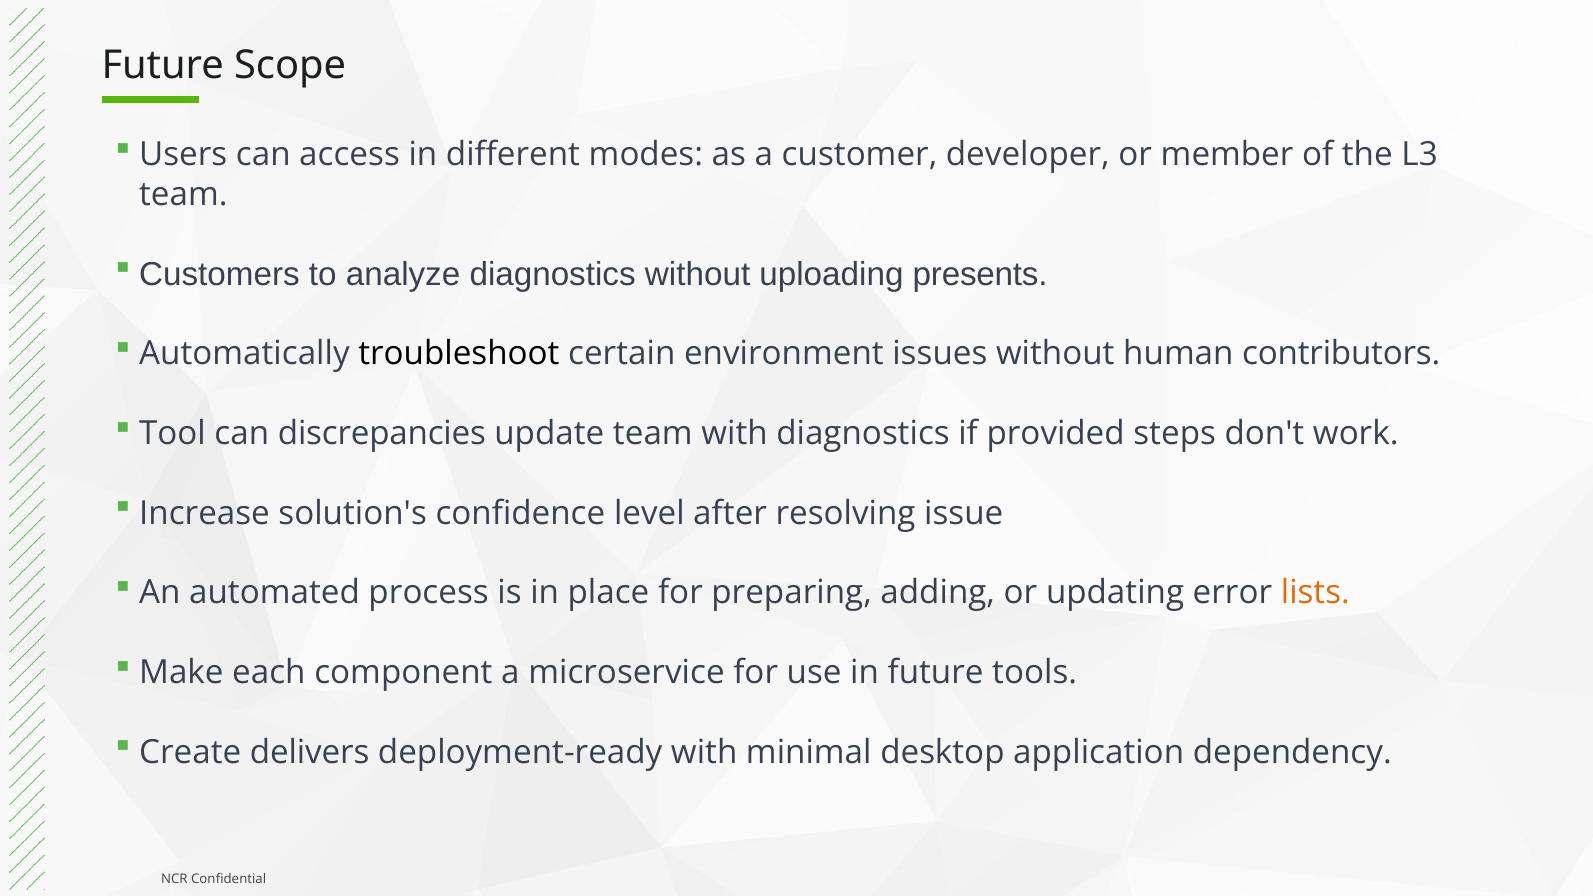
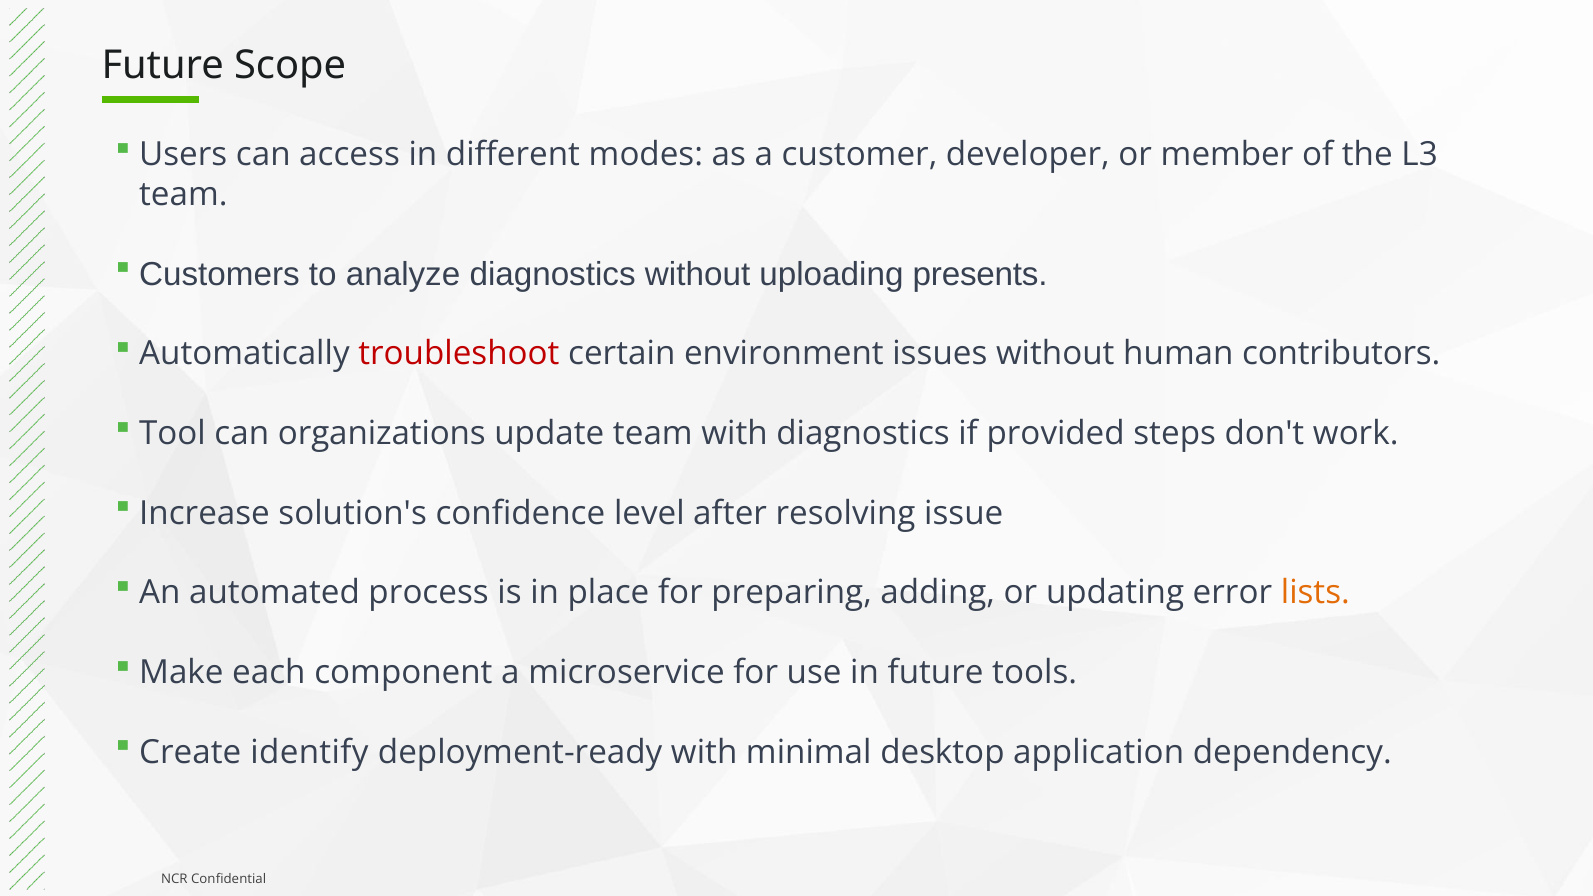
troubleshoot colour: black -> red
discrepancies: discrepancies -> organizations
delivers: delivers -> identify
